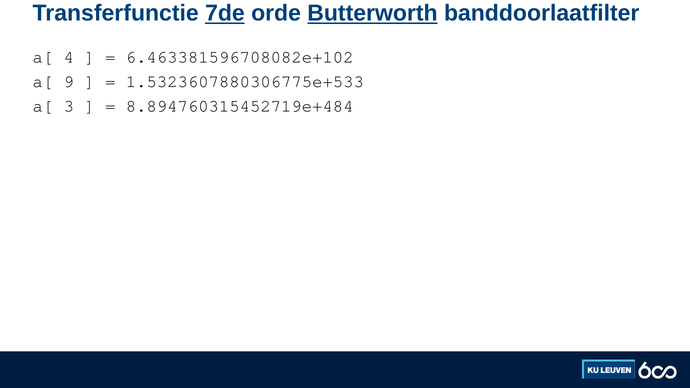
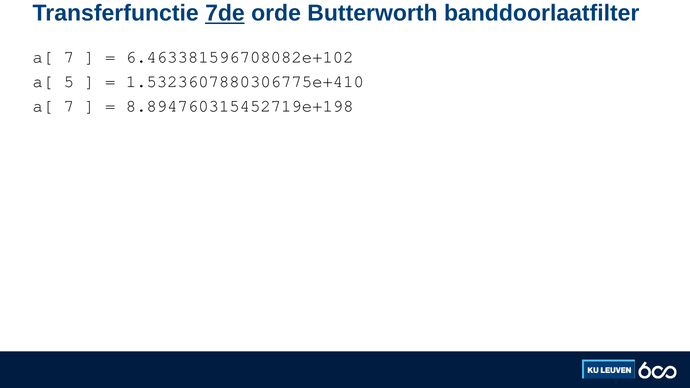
Butterworth underline: present -> none
4 at (69, 57): 4 -> 7
9: 9 -> 5
1.5323607880306775e+533: 1.5323607880306775e+533 -> 1.5323607880306775e+410
3 at (69, 106): 3 -> 7
8.894760315452719e+484: 8.894760315452719e+484 -> 8.894760315452719e+198
